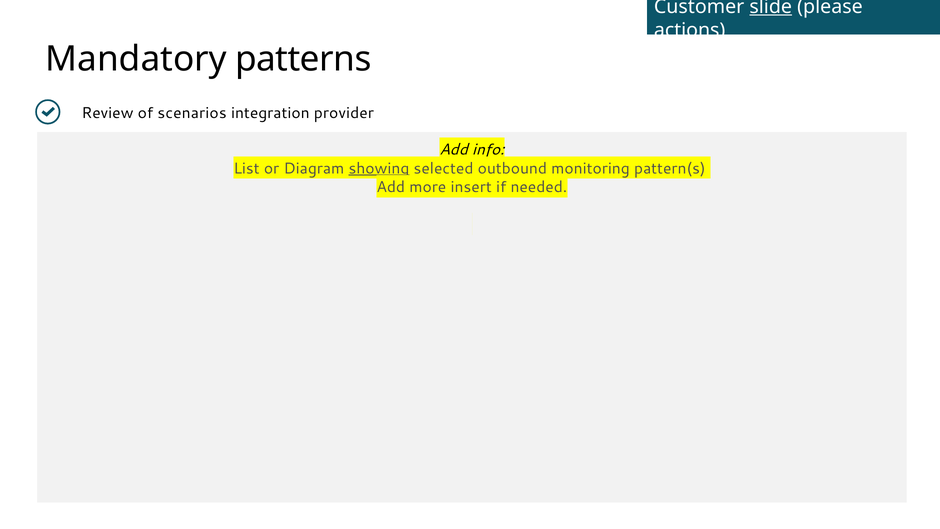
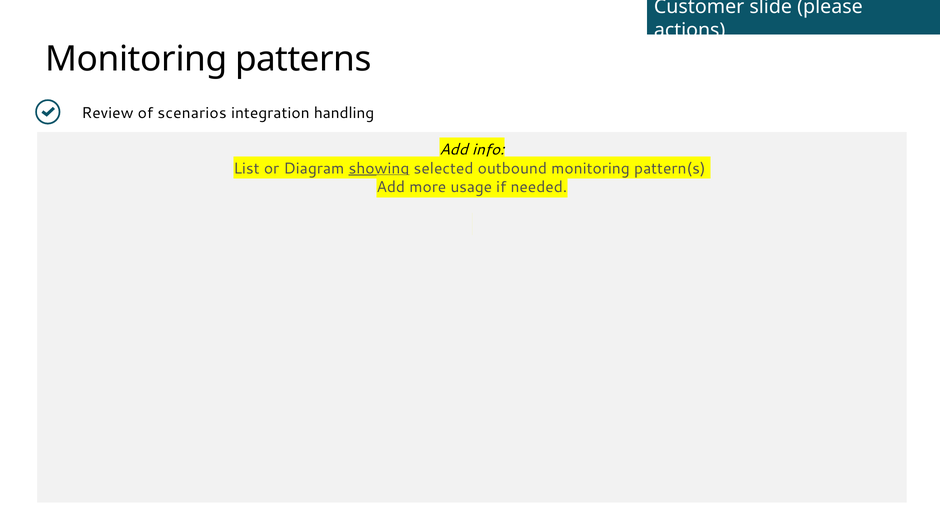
slide underline: present -> none
Mandatory at (136, 59): Mandatory -> Monitoring
provider: provider -> handling
insert: insert -> usage
